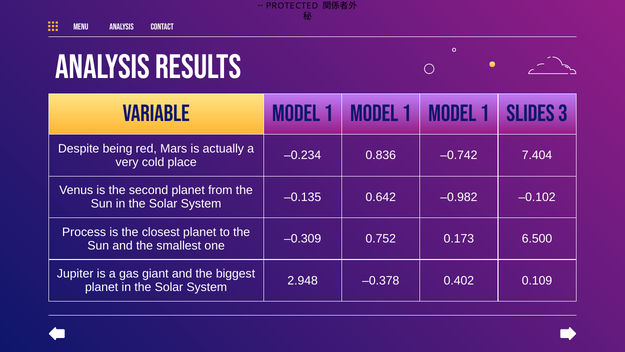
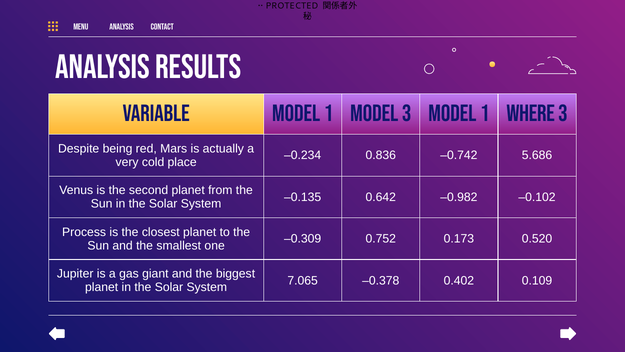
1 at (407, 113): 1 -> 3
SLIDES: SLIDES -> WHERE
7.404: 7.404 -> 5.686
6.500: 6.500 -> 0.520
2.948: 2.948 -> 7.065
